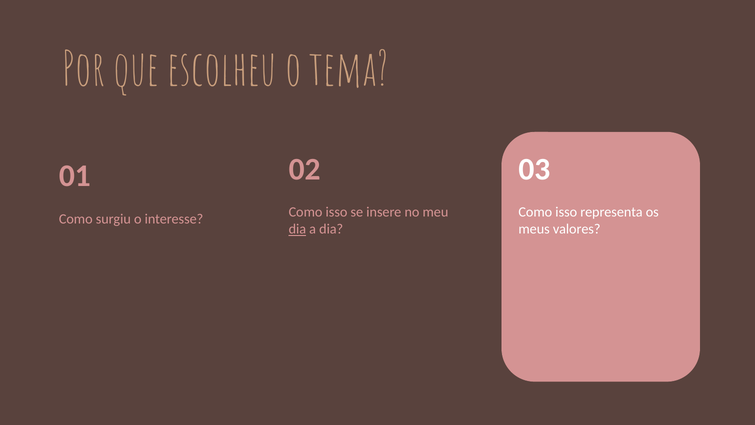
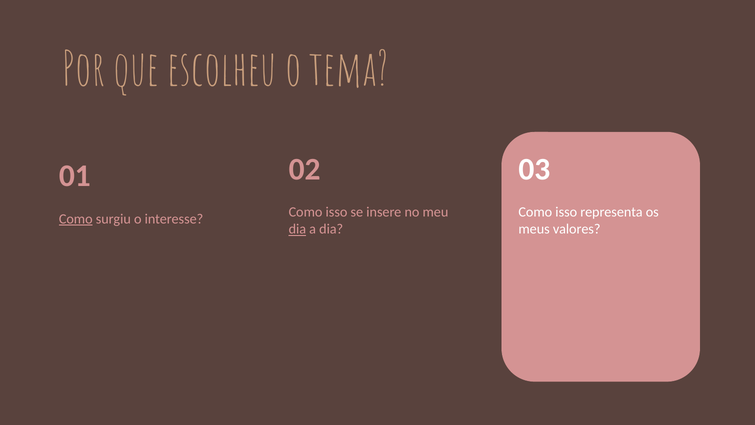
Como at (76, 219) underline: none -> present
